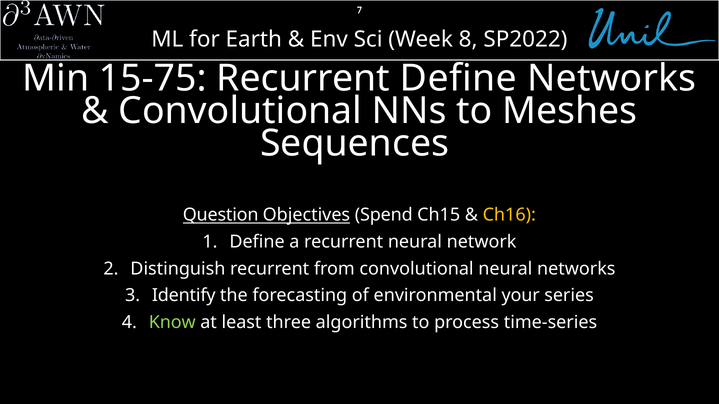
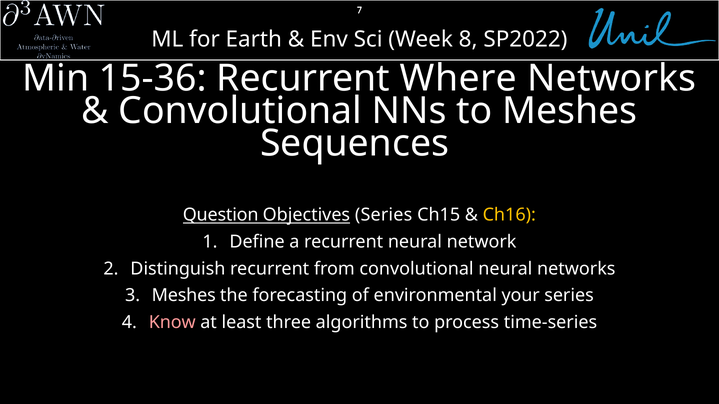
15-75: 15-75 -> 15-36
Recurrent Define: Define -> Where
Objectives Spend: Spend -> Series
Identify at (184, 296): Identify -> Meshes
Know colour: light green -> pink
